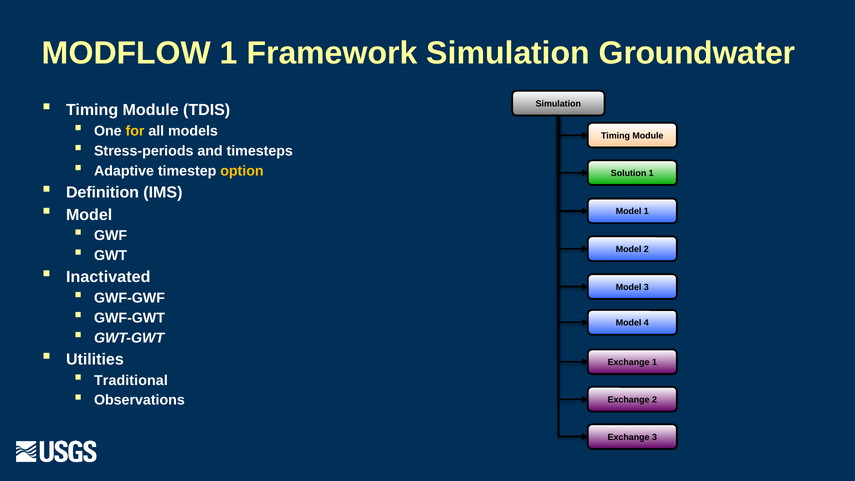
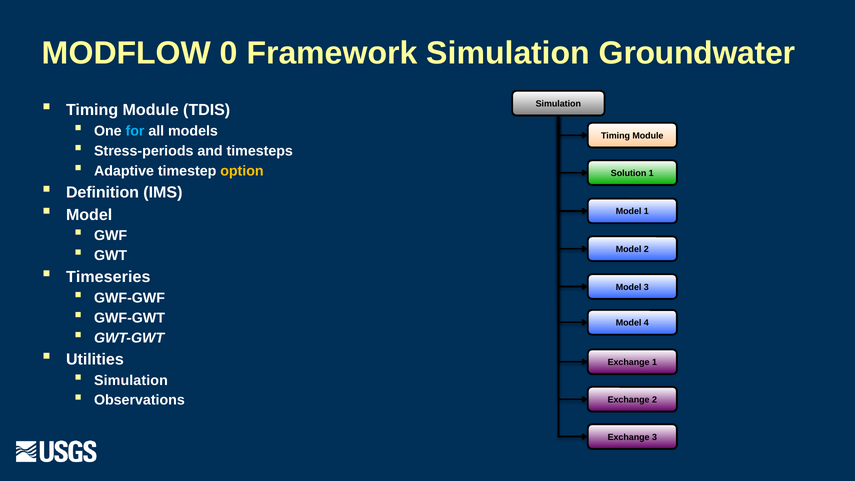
MODFLOW 1: 1 -> 0
for colour: yellow -> light blue
Inactivated: Inactivated -> Timeseries
Traditional at (131, 380): Traditional -> Simulation
